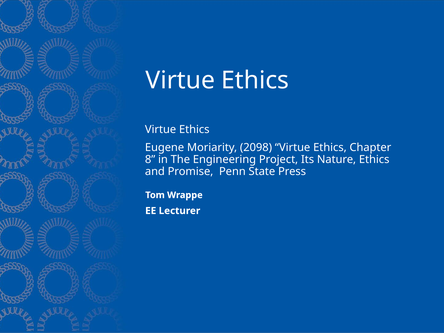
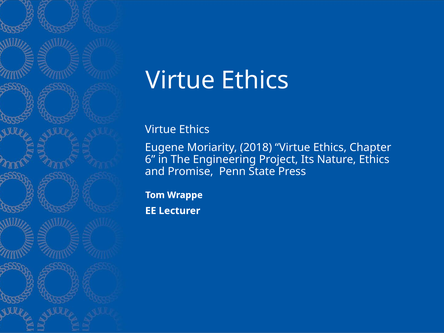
2098: 2098 -> 2018
8: 8 -> 6
